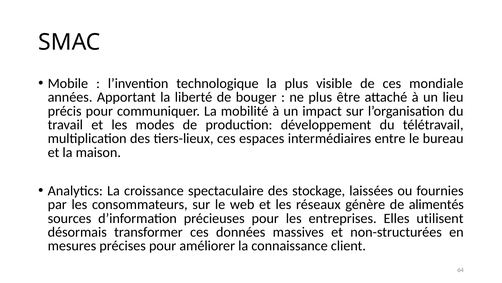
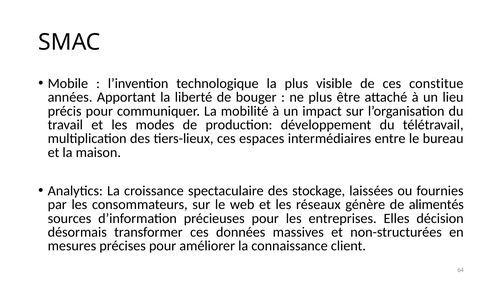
mondiale: mondiale -> constitue
utilisent: utilisent -> décision
